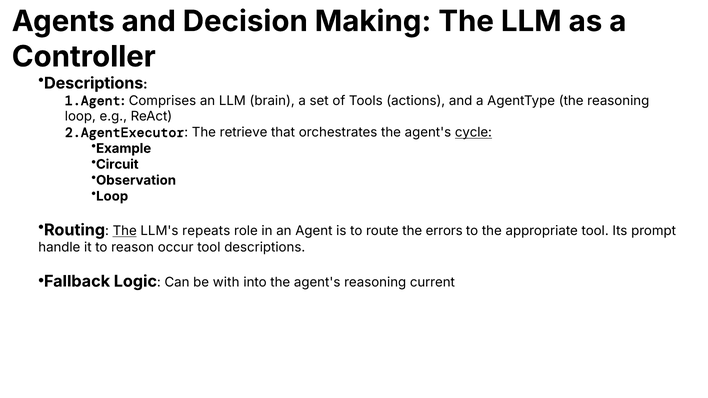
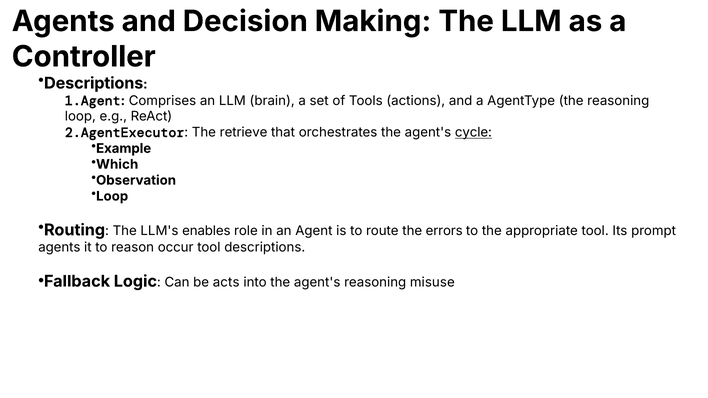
Circuit: Circuit -> Which
The at (125, 231) underline: present -> none
repeats: repeats -> enables
handle at (59, 248): handle -> agents
with: with -> acts
current: current -> misuse
